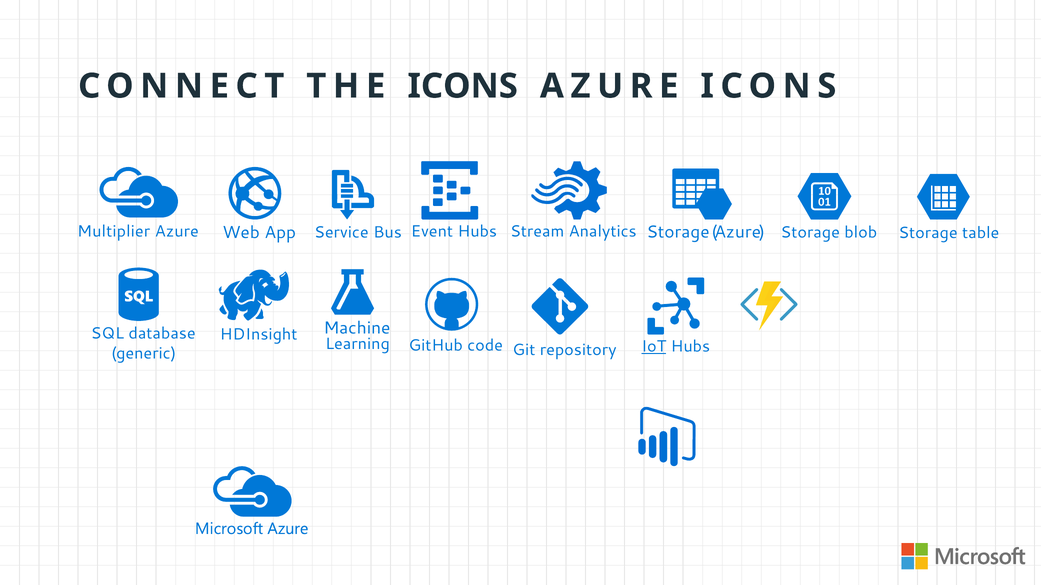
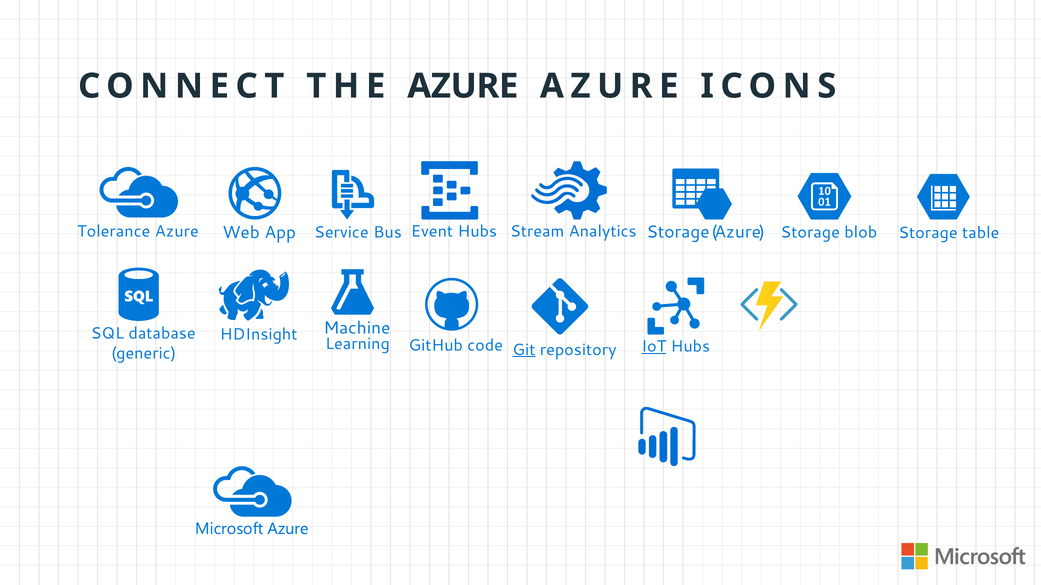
THE ICONS: ICONS -> AZURE
Multiplier: Multiplier -> Tolerance
Git underline: none -> present
